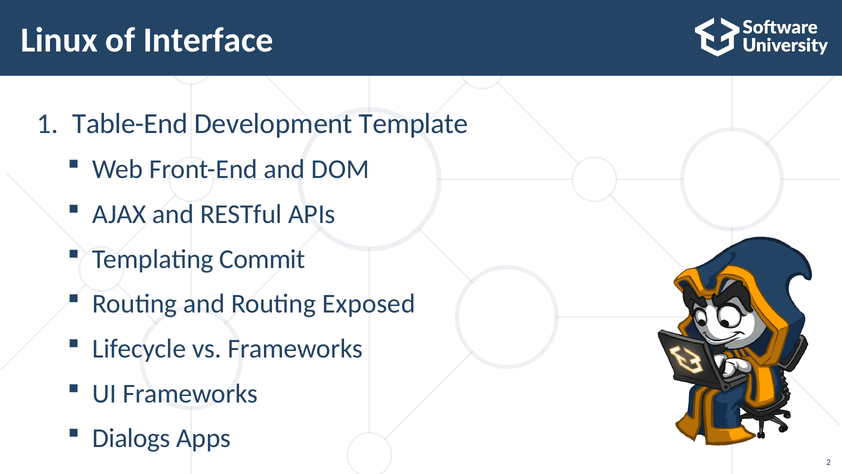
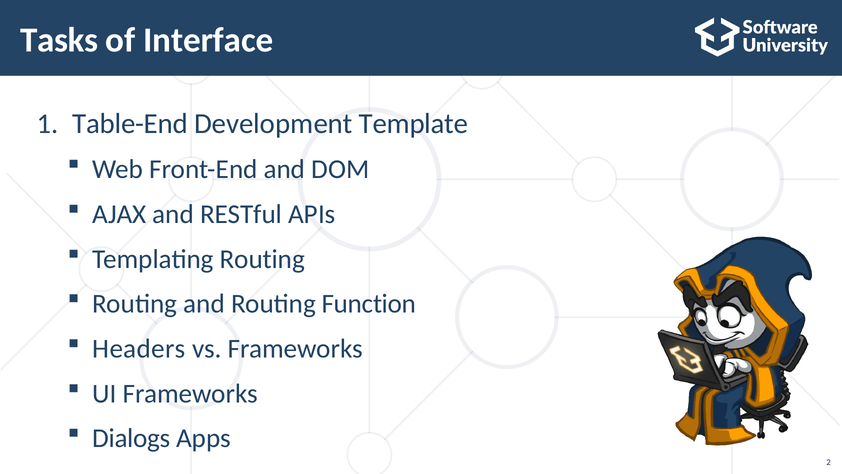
Linux: Linux -> Tasks
Templating Commit: Commit -> Routing
Exposed: Exposed -> Function
Lifecycle: Lifecycle -> Headers
